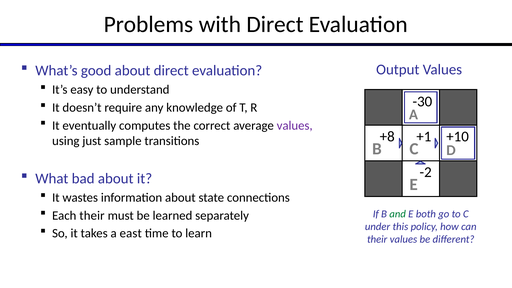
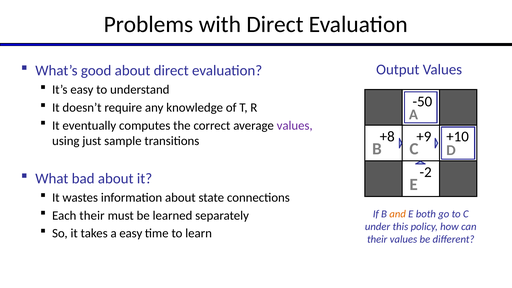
-30: -30 -> -50
+1: +1 -> +9
and colour: green -> orange
a east: east -> easy
